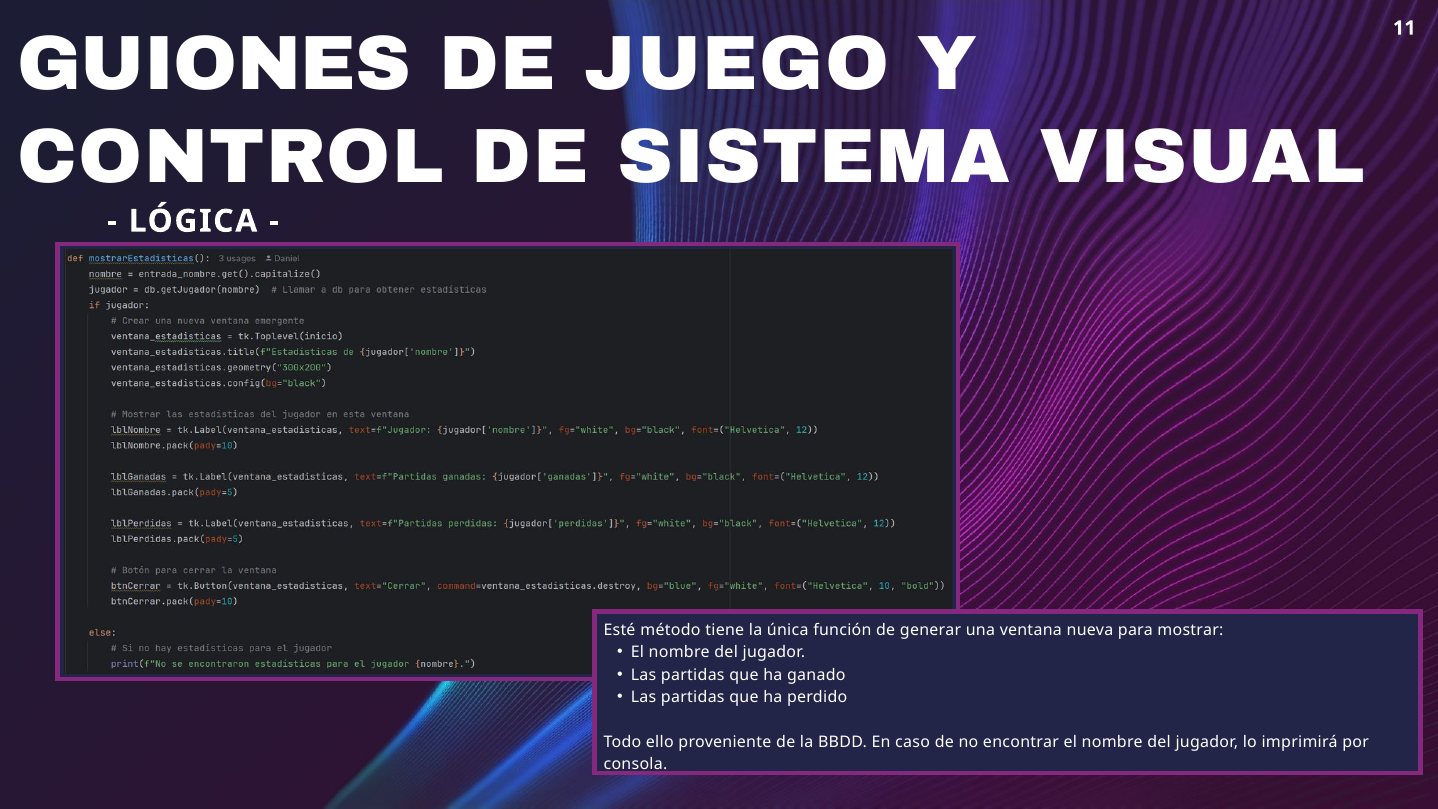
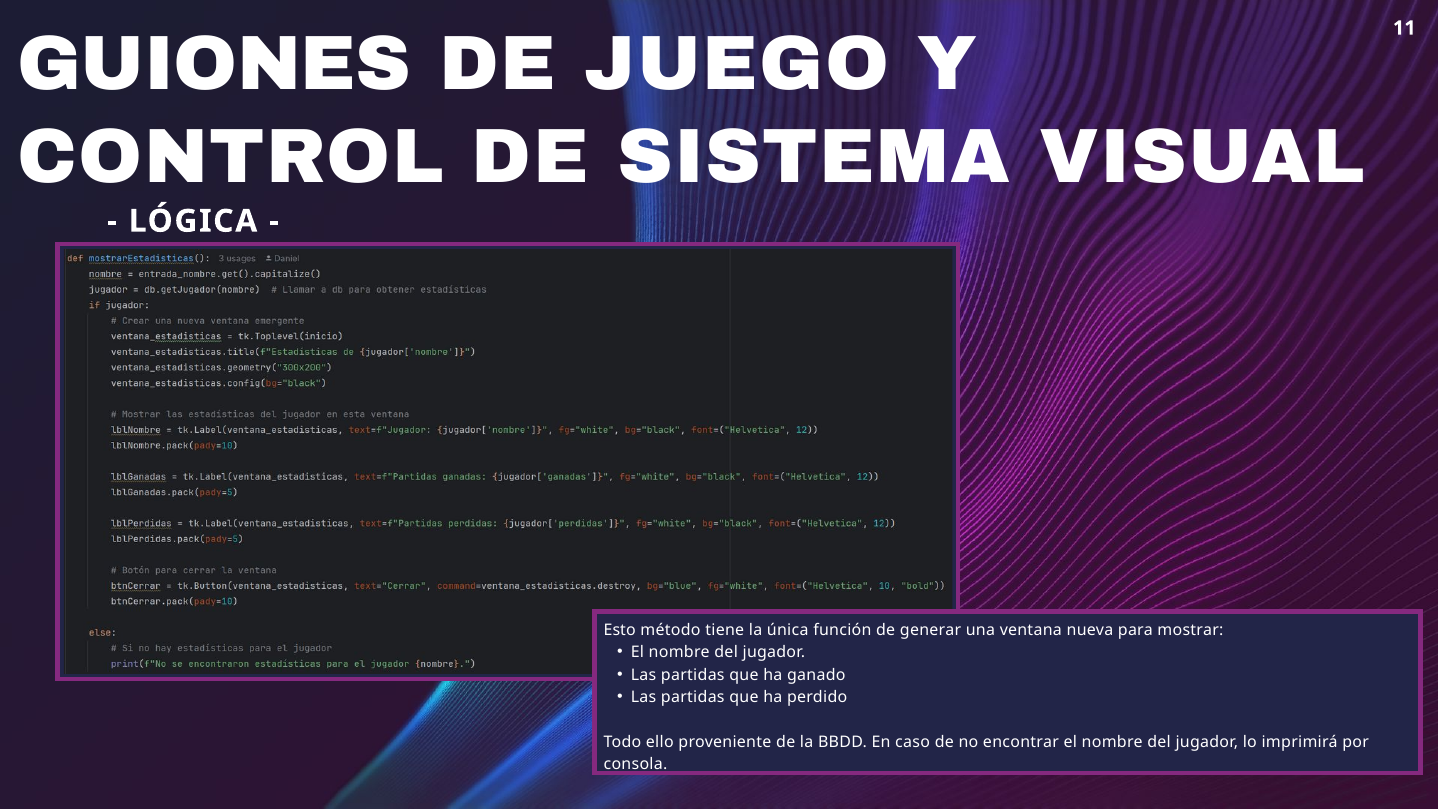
Esté: Esté -> Esto
